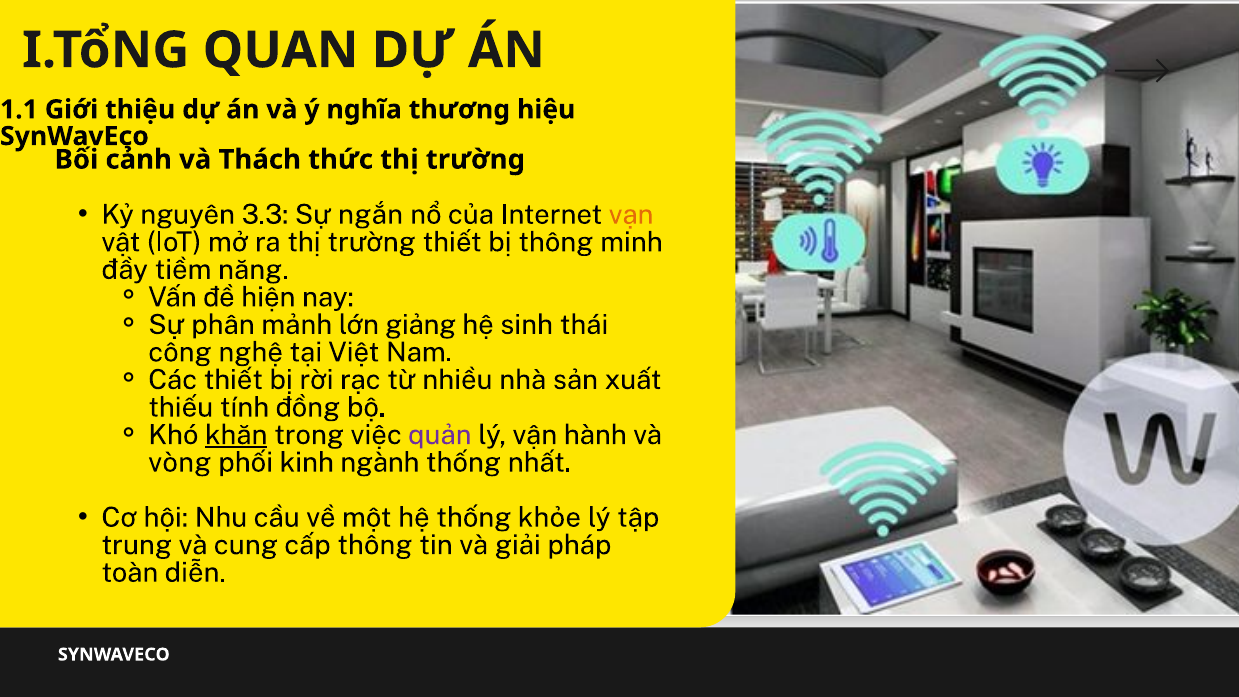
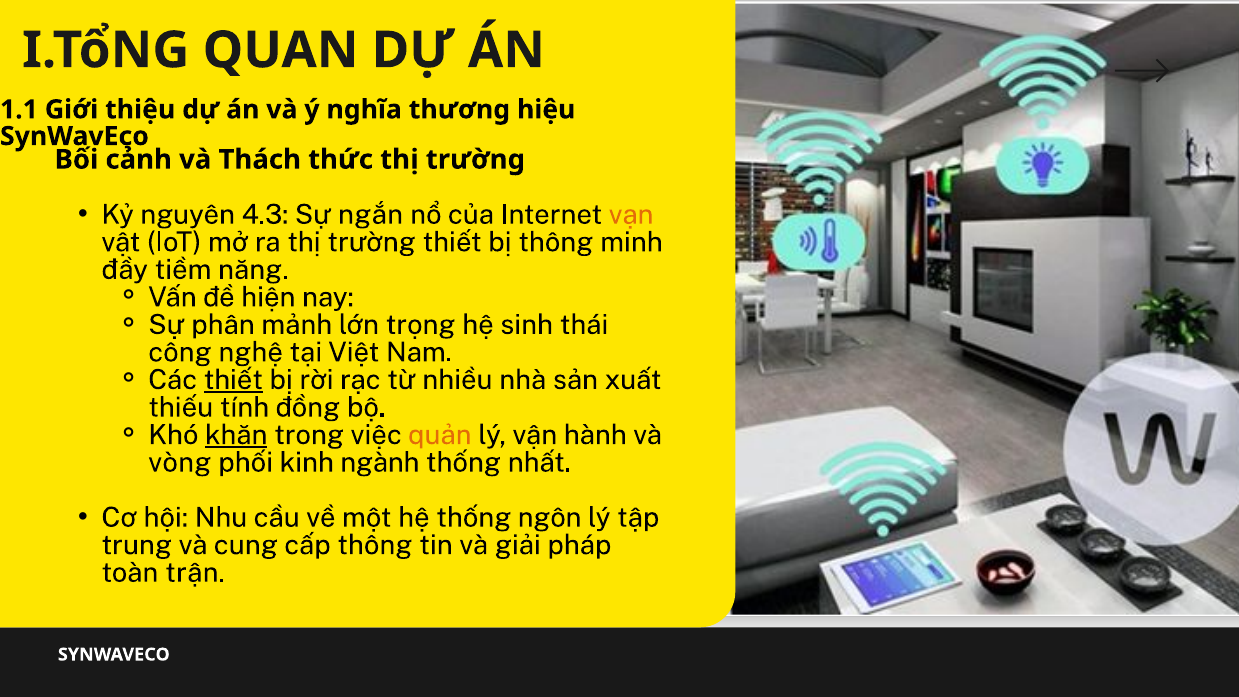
3.3: 3.3 -> 4.3
giảng: giảng -> trọng
thiết at (233, 380) underline: none -> present
quản colour: purple -> orange
khỏe: khỏe -> ngôn
diễn: diễn -> trận
